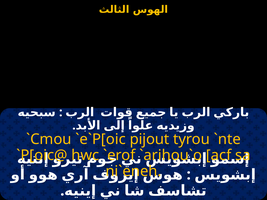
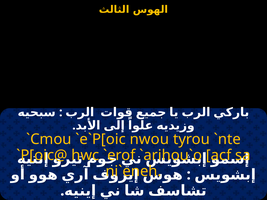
pijout: pijout -> nwou
